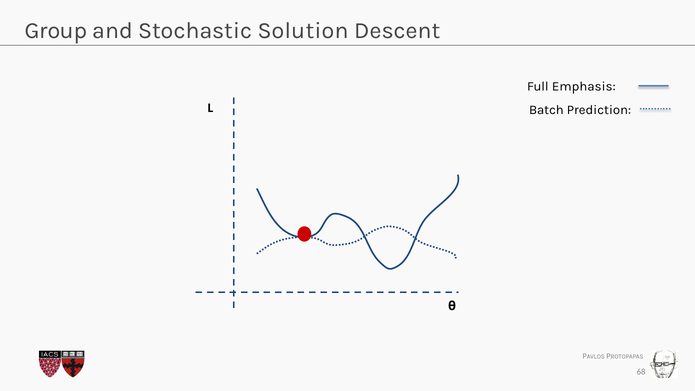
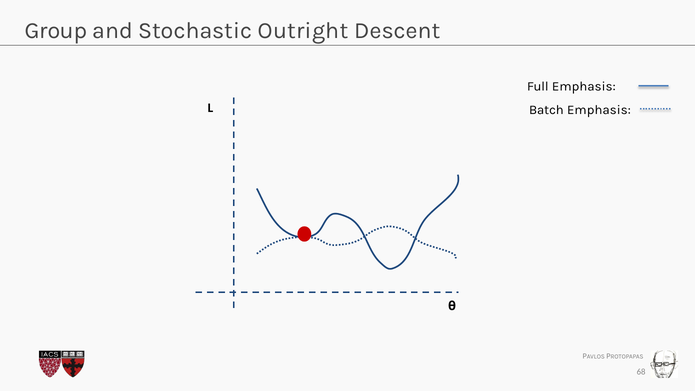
Solution: Solution -> Outright
Batch Prediction: Prediction -> Emphasis
